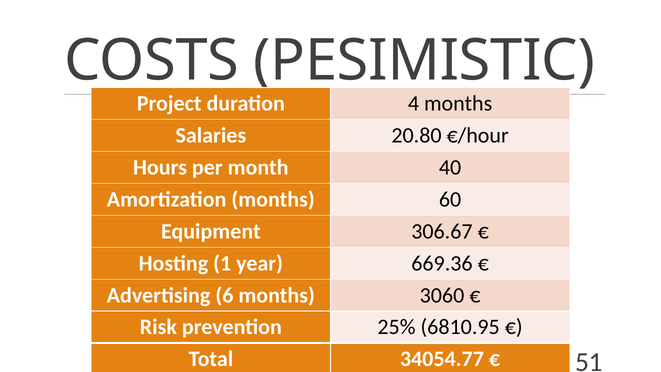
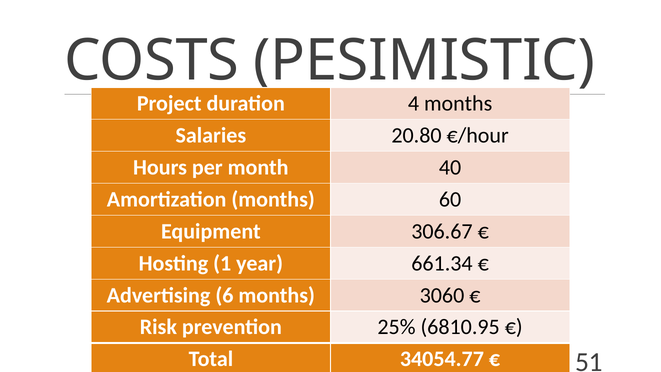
669.36: 669.36 -> 661.34
